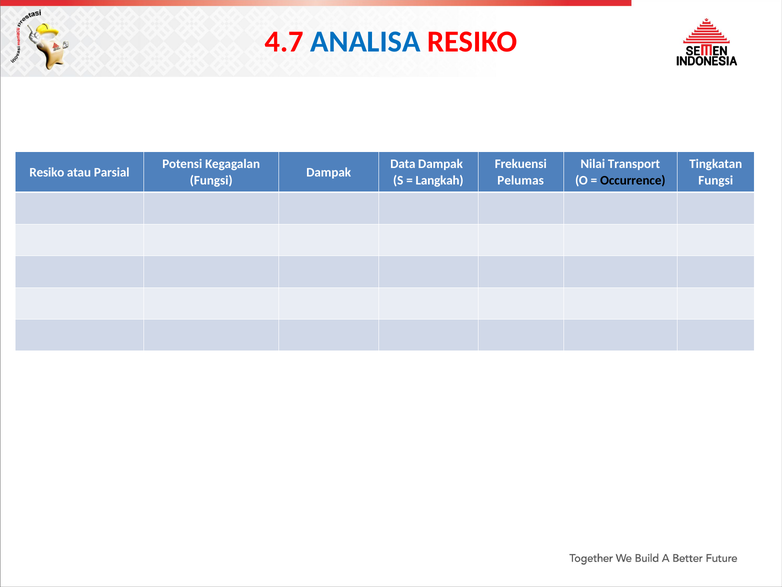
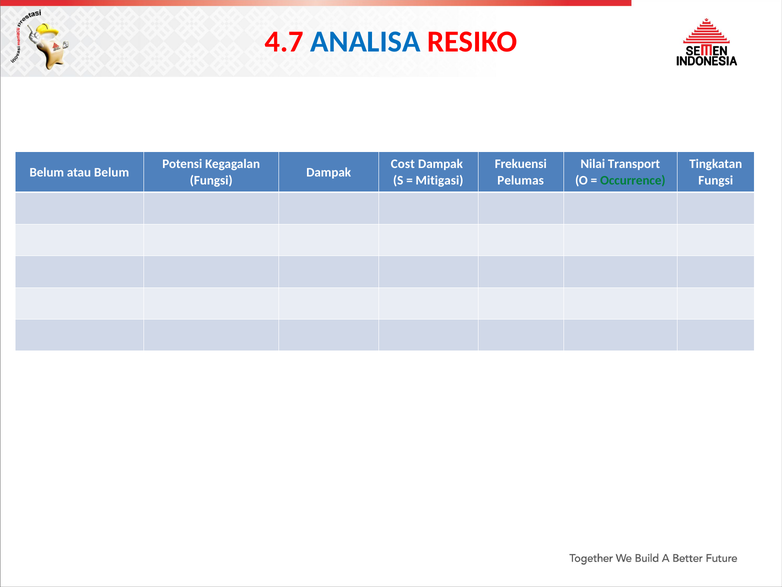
Data: Data -> Cost
Resiko at (47, 172): Resiko -> Belum
atau Parsial: Parsial -> Belum
Langkah: Langkah -> Mitigasi
Occurrence colour: black -> green
